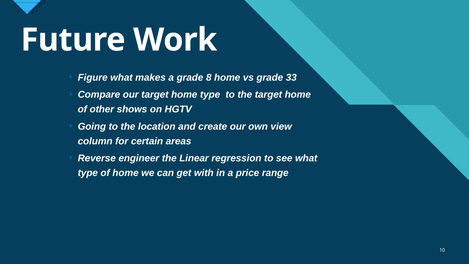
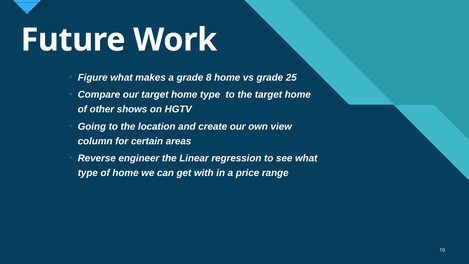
33: 33 -> 25
